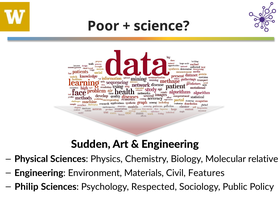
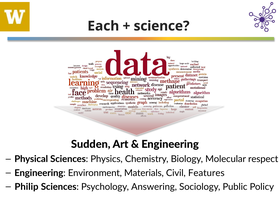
Poor: Poor -> Each
relative: relative -> respect
Respected: Respected -> Answering
